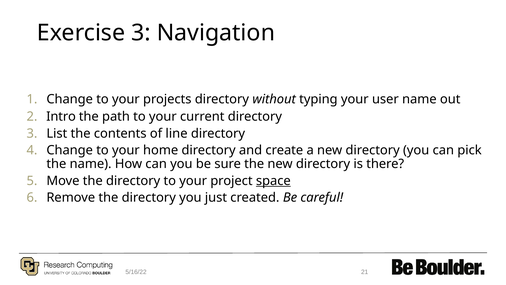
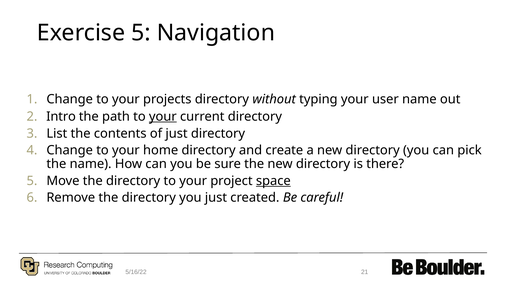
Exercise 3: 3 -> 5
your at (163, 116) underline: none -> present
of line: line -> just
